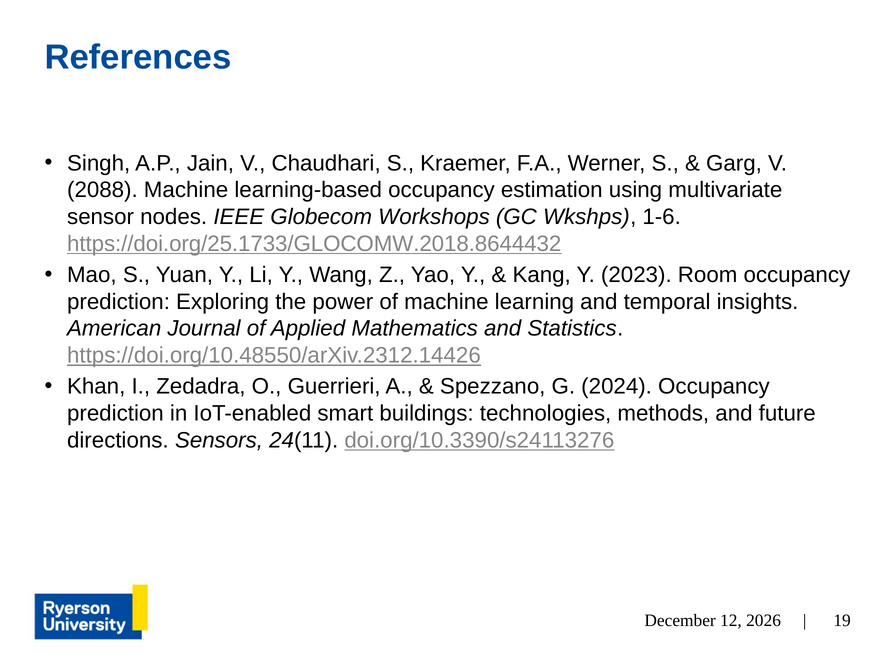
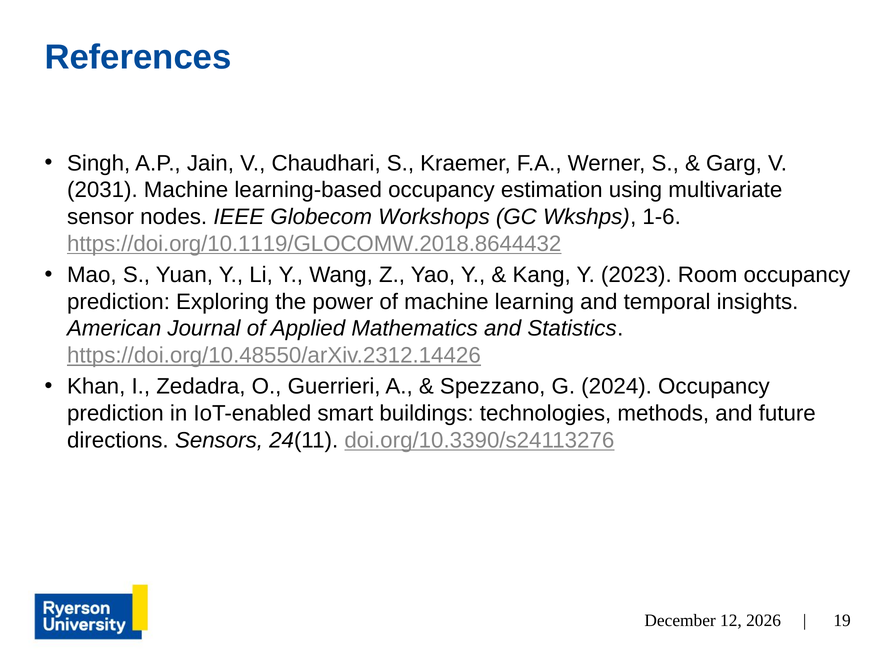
2088: 2088 -> 2031
https://doi.org/25.1733/GLOCOMW.2018.8644432: https://doi.org/25.1733/GLOCOMW.2018.8644432 -> https://doi.org/10.1119/GLOCOMW.2018.8644432
